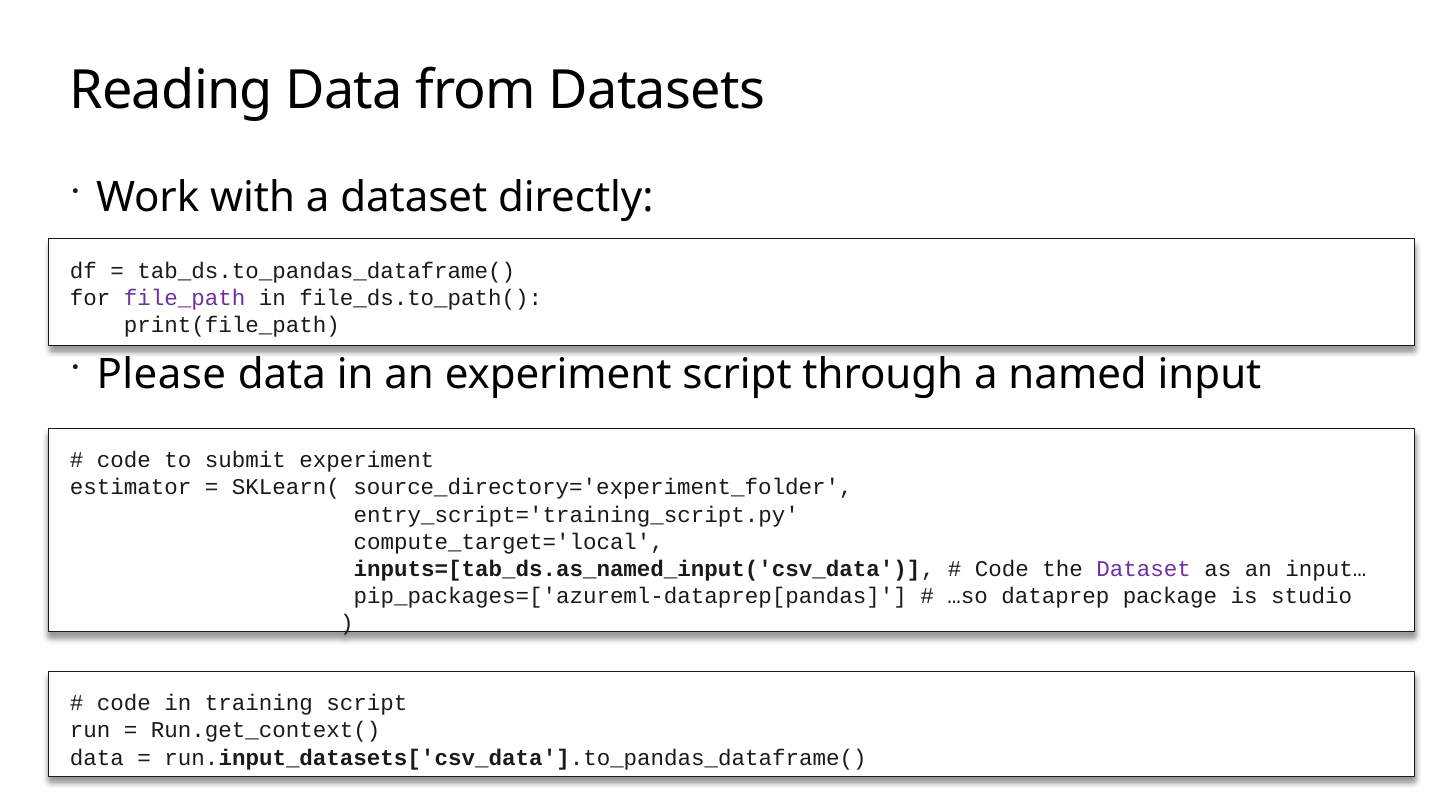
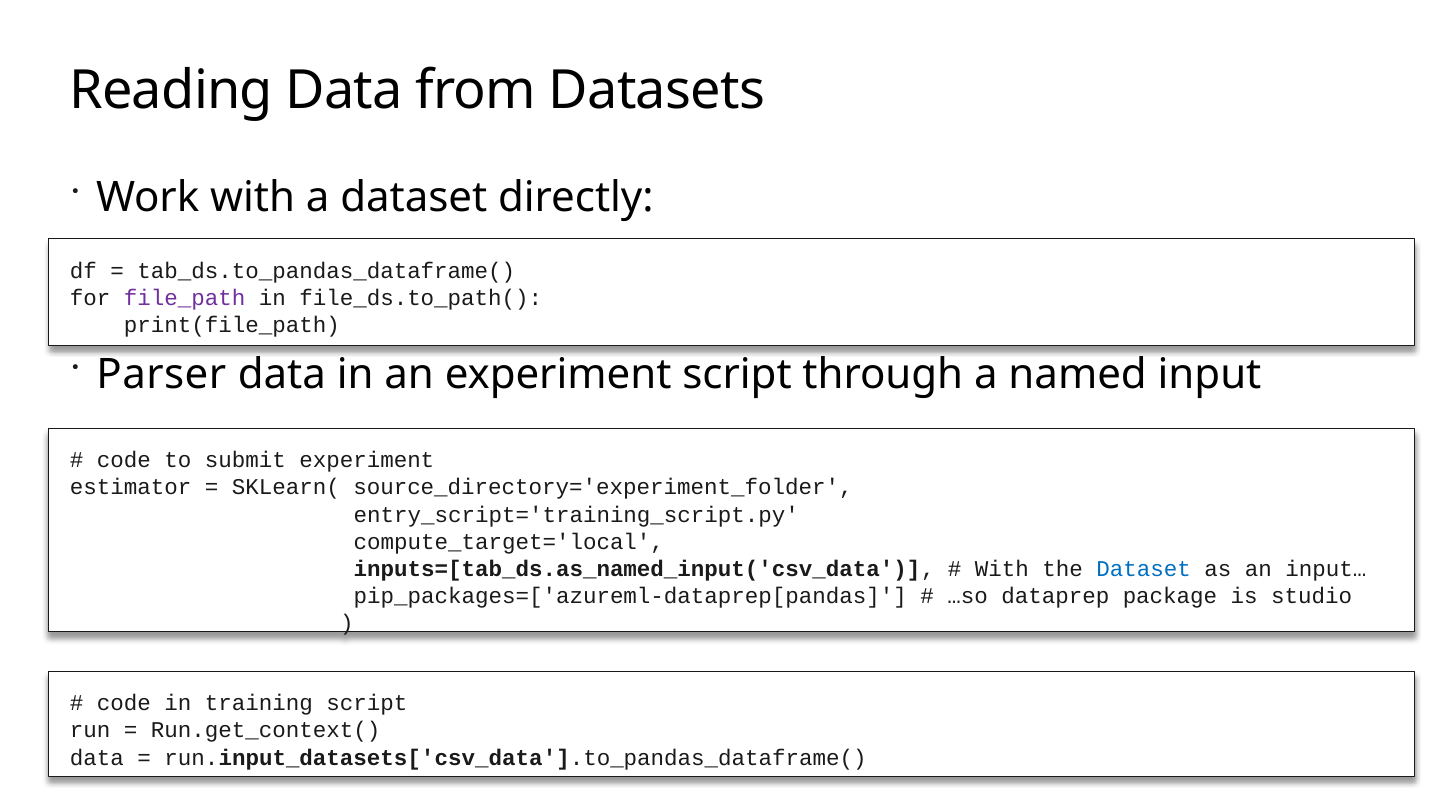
Please: Please -> Parser
Code at (1002, 568): Code -> With
Dataset at (1144, 568) colour: purple -> blue
